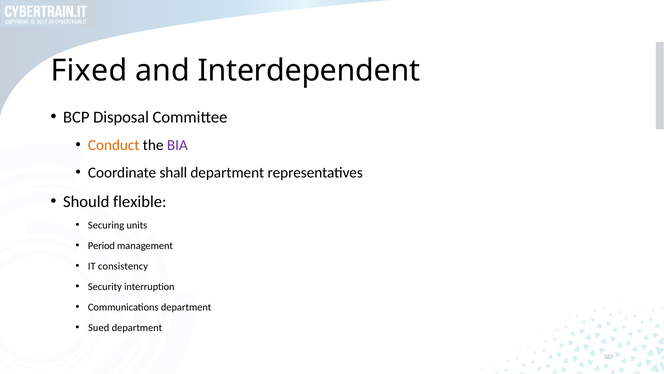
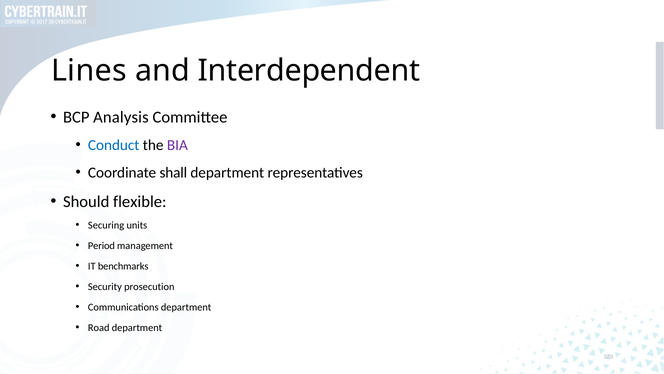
Fixed: Fixed -> Lines
Disposal: Disposal -> Analysis
Conduct colour: orange -> blue
consistency: consistency -> benchmarks
interruption: interruption -> prosecution
Sued: Sued -> Road
